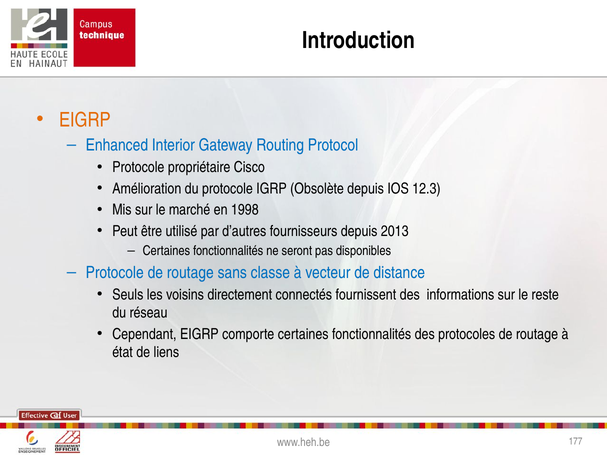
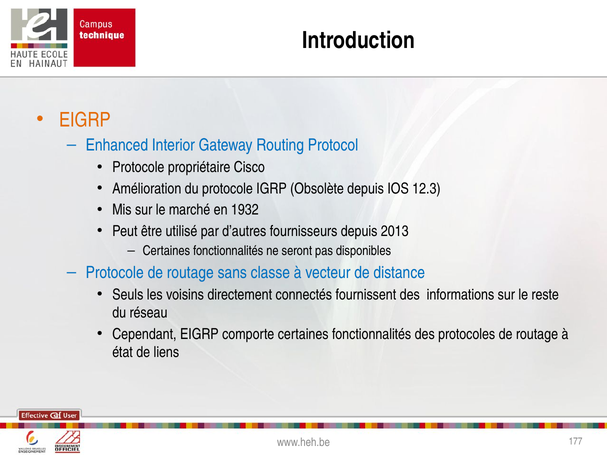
1998: 1998 -> 1932
